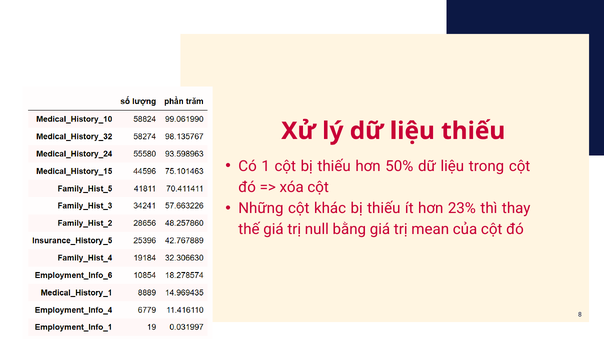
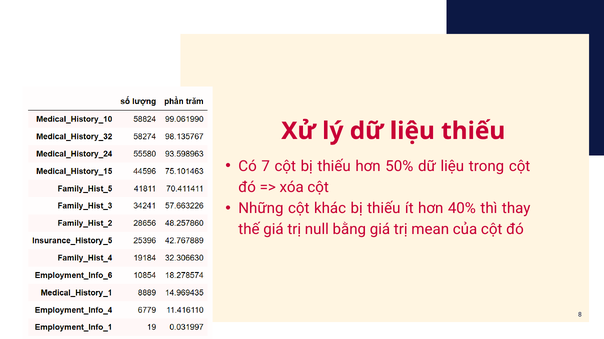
1: 1 -> 7
23%: 23% -> 40%
